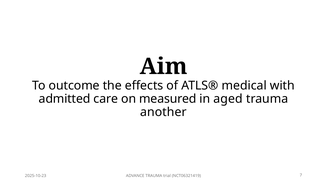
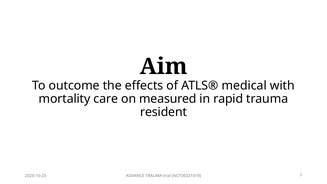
admitted: admitted -> mortality
aged: aged -> rapid
another: another -> resident
